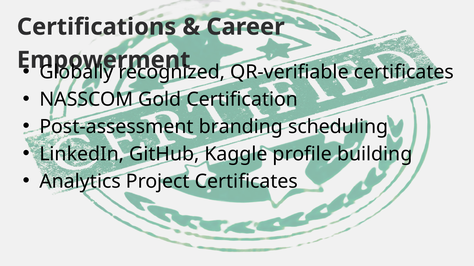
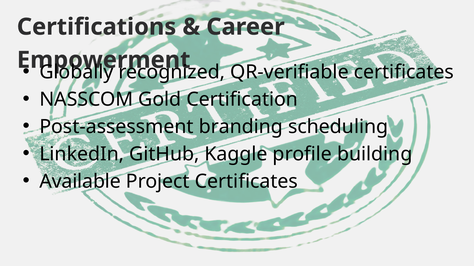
Analytics: Analytics -> Available
